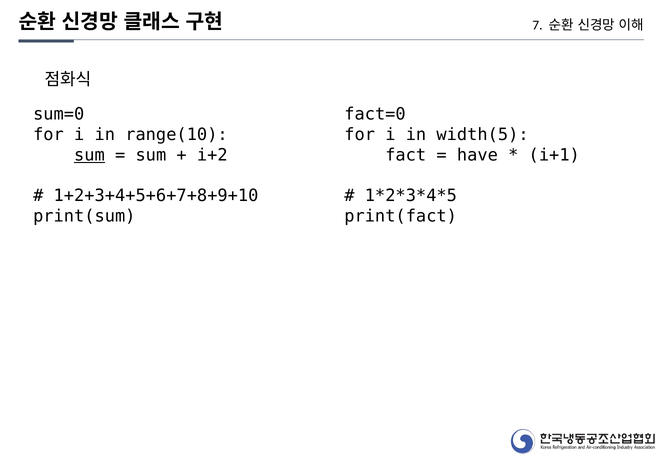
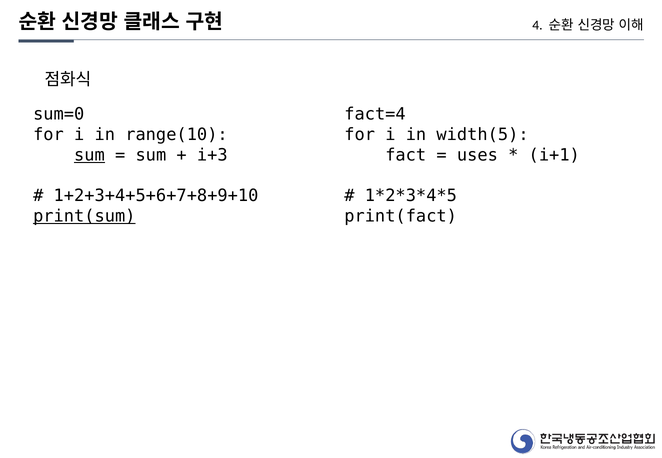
7: 7 -> 4
fact=0: fact=0 -> fact=4
i+2: i+2 -> i+3
have: have -> uses
print(sum underline: none -> present
